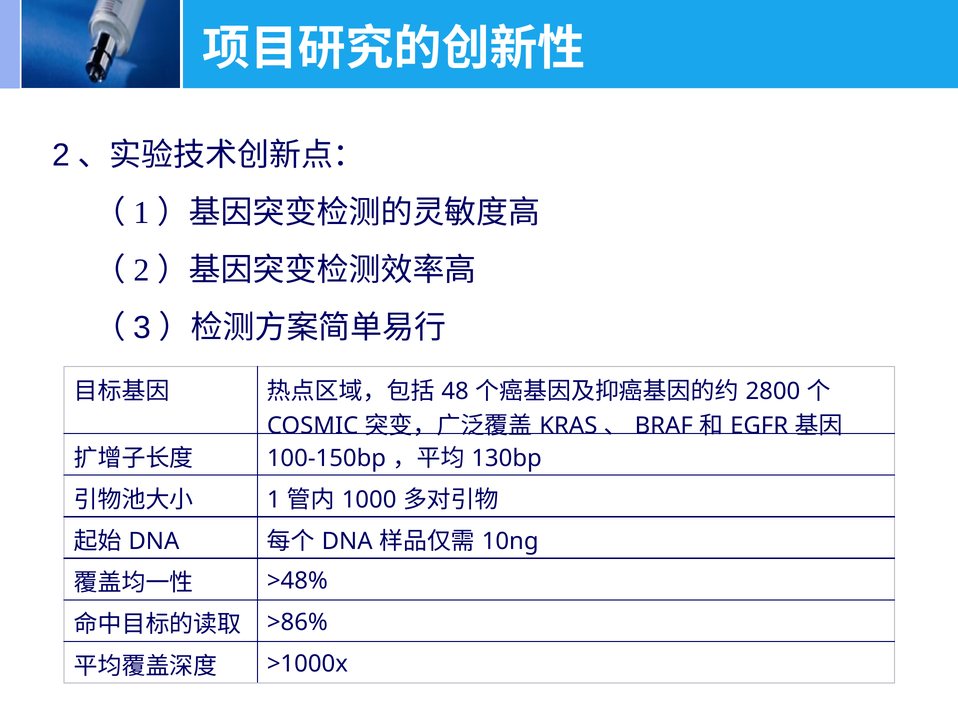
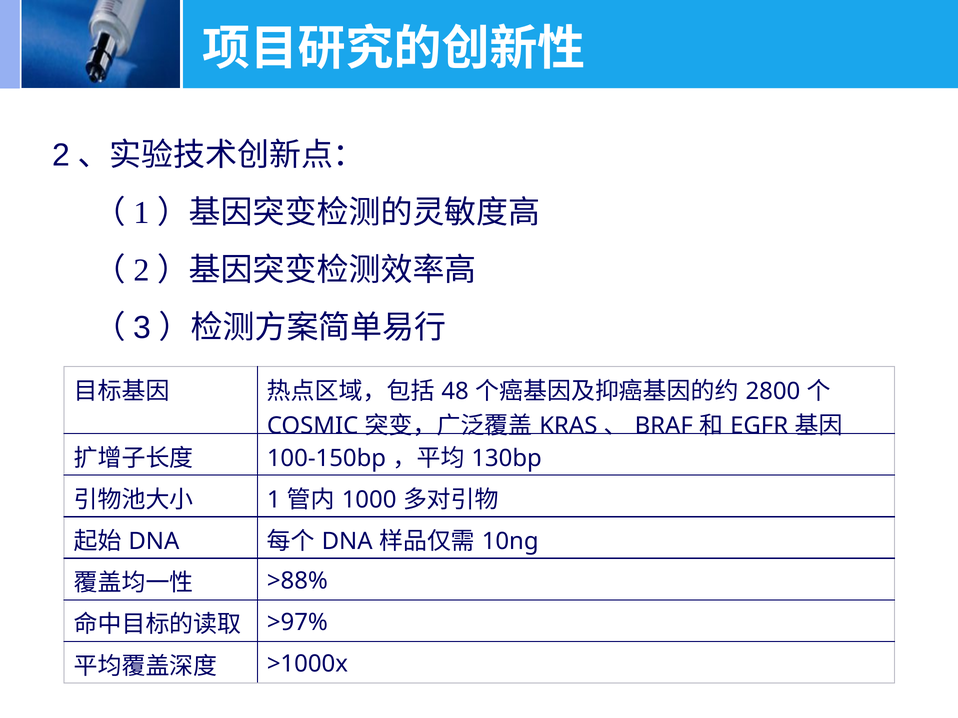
>48%: >48% -> >88%
>86%: >86% -> >97%
